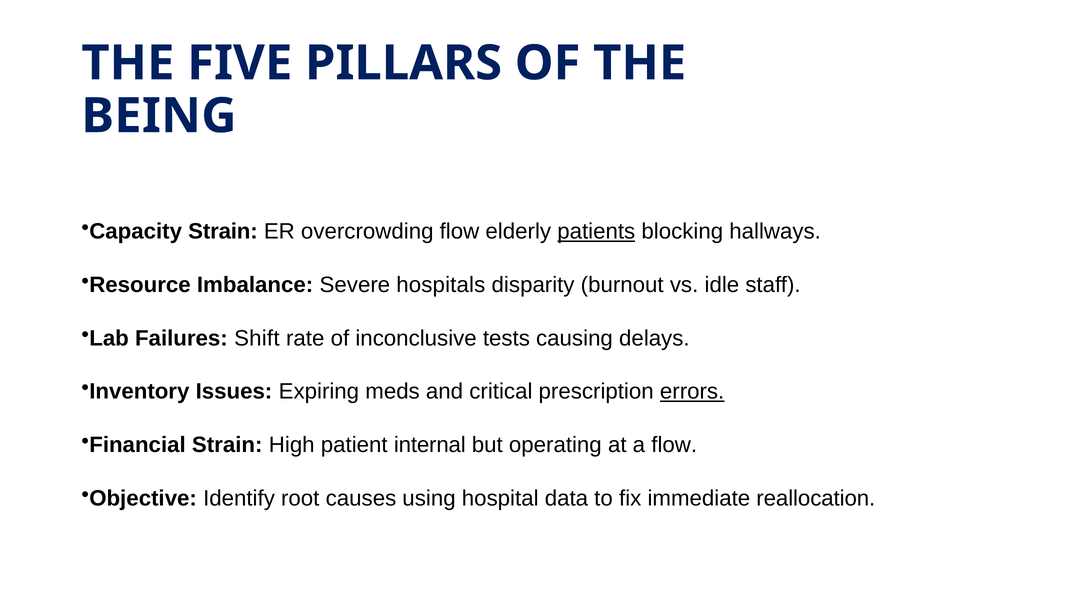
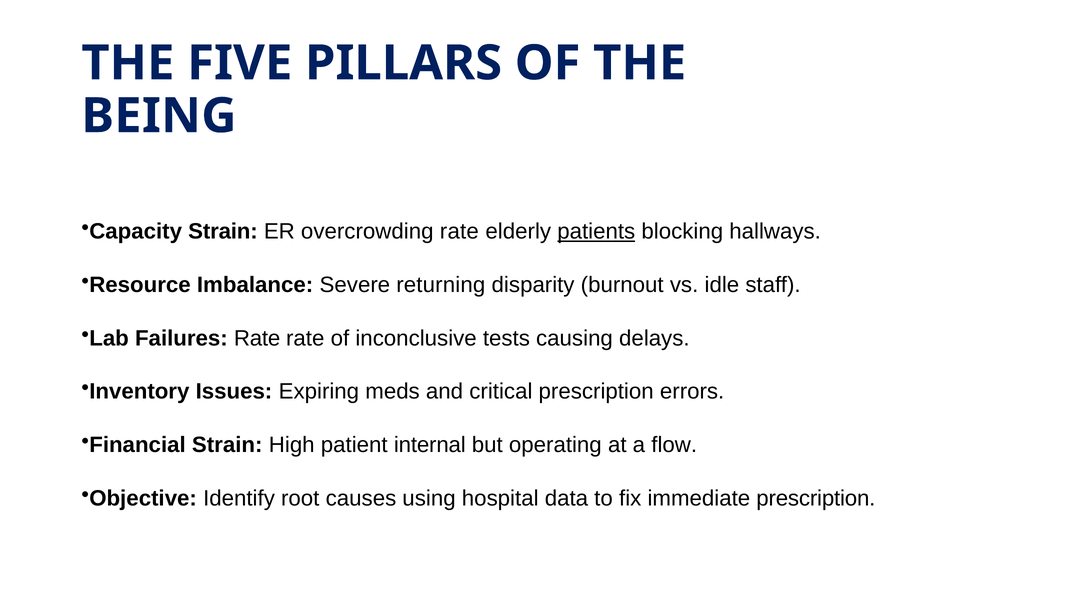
overcrowding flow: flow -> rate
hospitals: hospitals -> returning
Failures Shift: Shift -> Rate
errors underline: present -> none
immediate reallocation: reallocation -> prescription
